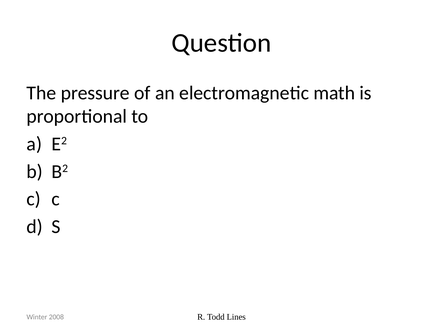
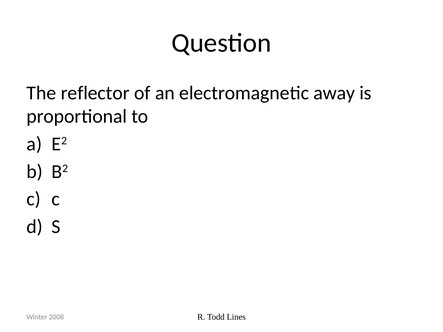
pressure: pressure -> reflector
math: math -> away
